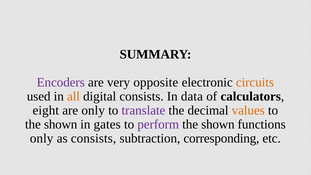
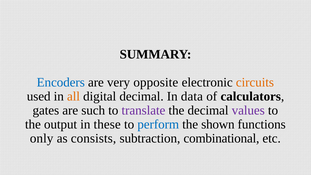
Encoders colour: purple -> blue
digital consists: consists -> decimal
eight: eight -> gates
are only: only -> such
values colour: orange -> purple
shown at (61, 124): shown -> output
gates: gates -> these
perform colour: purple -> blue
corresponding: corresponding -> combinational
